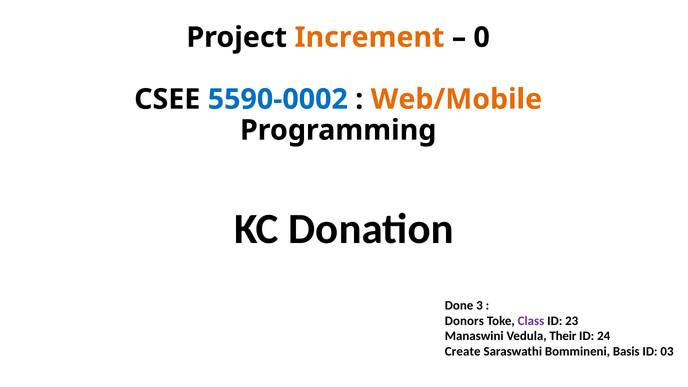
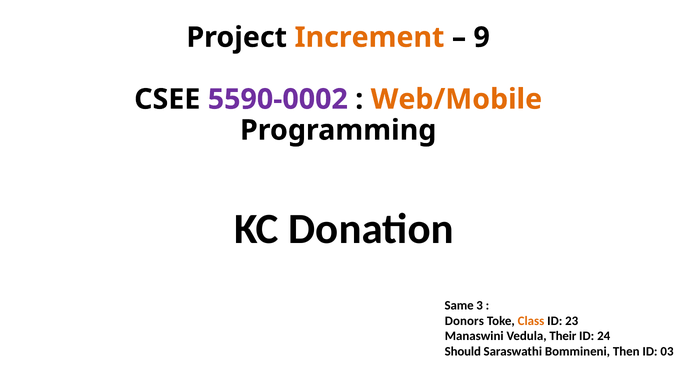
0: 0 -> 9
5590-0002 colour: blue -> purple
Done: Done -> Same
Class colour: purple -> orange
Create: Create -> Should
Basis: Basis -> Then
